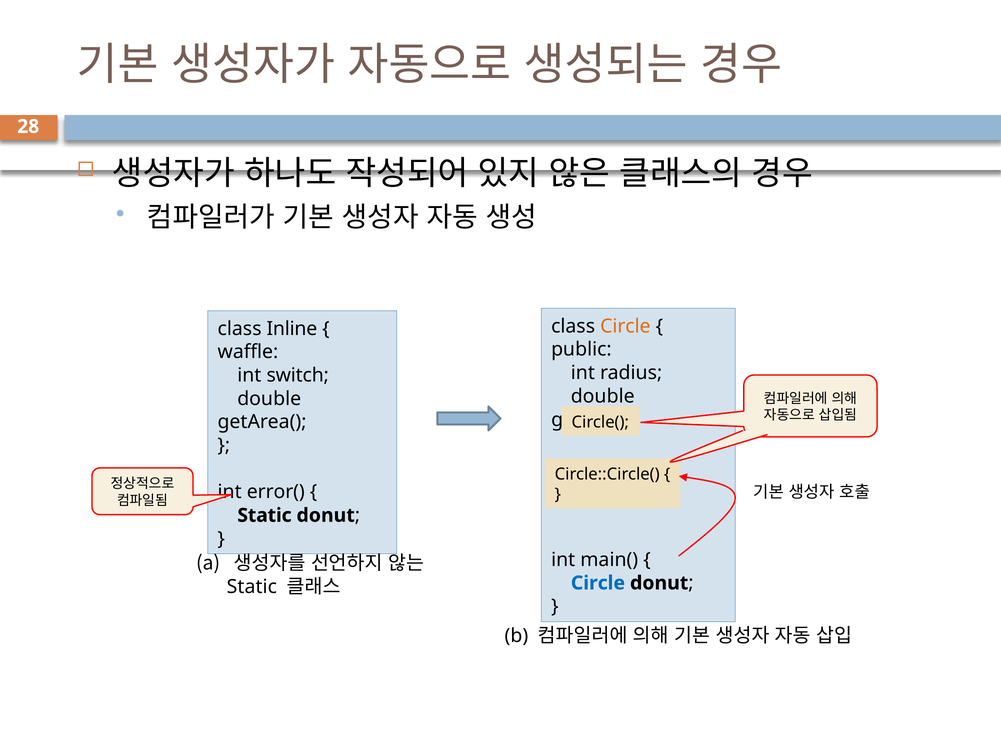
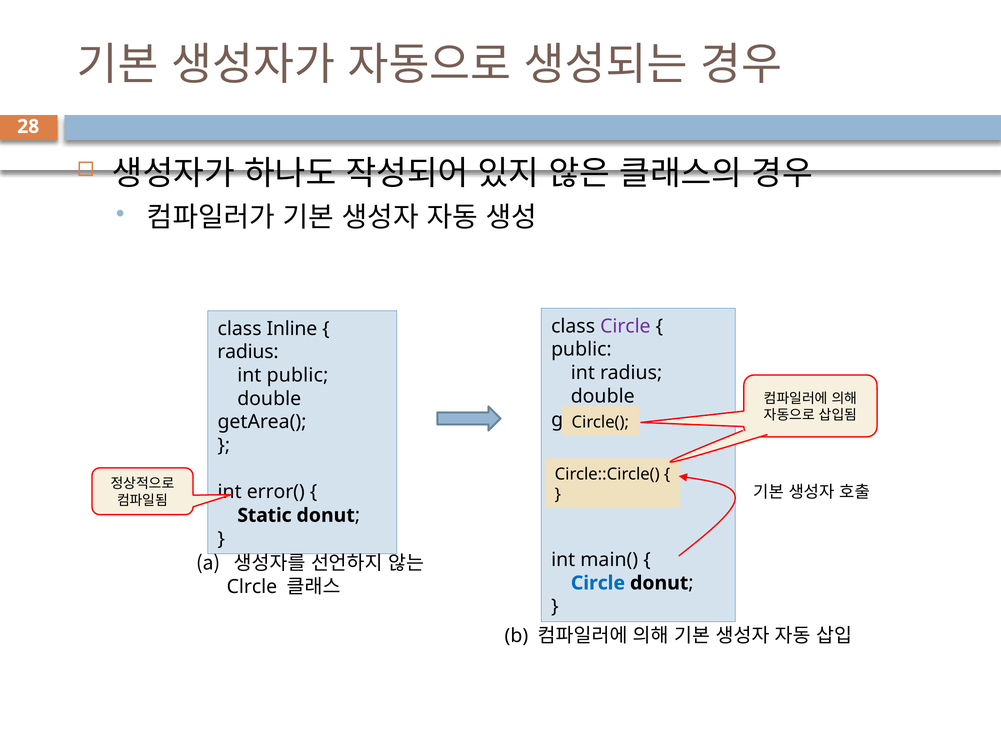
Circle at (625, 327) colour: orange -> purple
waffle at (248, 352): waffle -> radius
int switch: switch -> public
Static at (252, 587): Static -> Clrcle
